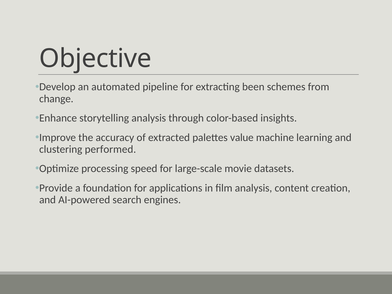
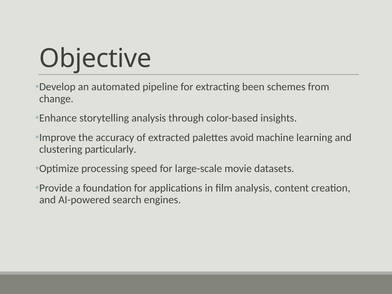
value: value -> avoid
performed: performed -> particularly
